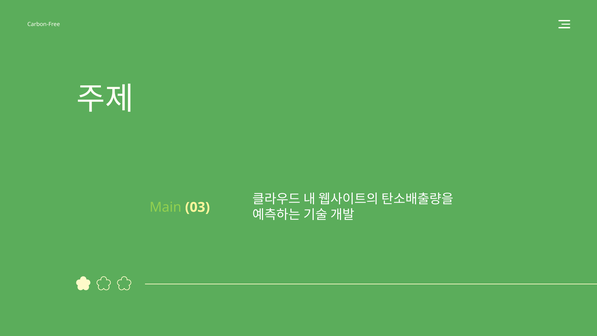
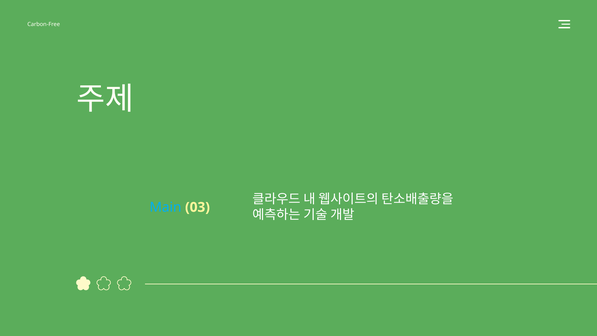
Main colour: light green -> light blue
